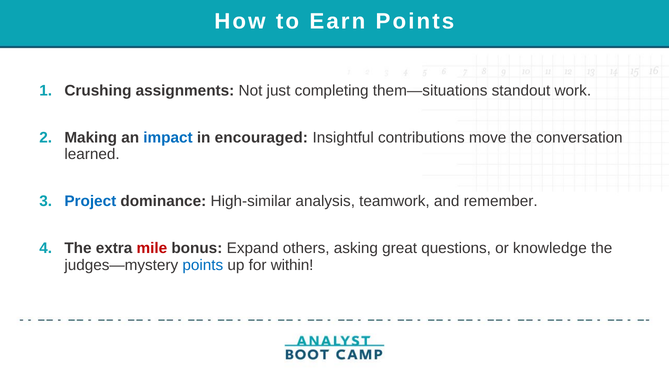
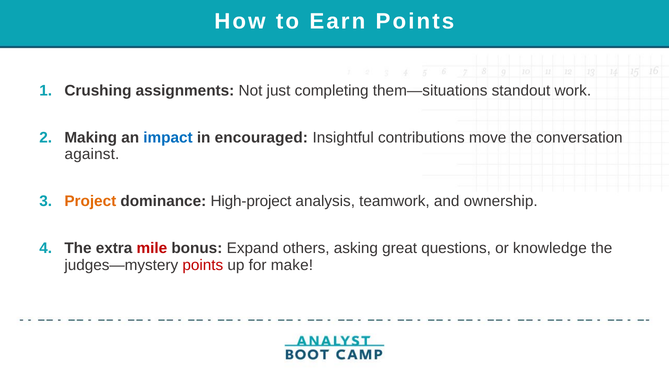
learned: learned -> against
Project colour: blue -> orange
High-similar: High-similar -> High-project
remember: remember -> ownership
points at (203, 265) colour: blue -> red
within: within -> make
